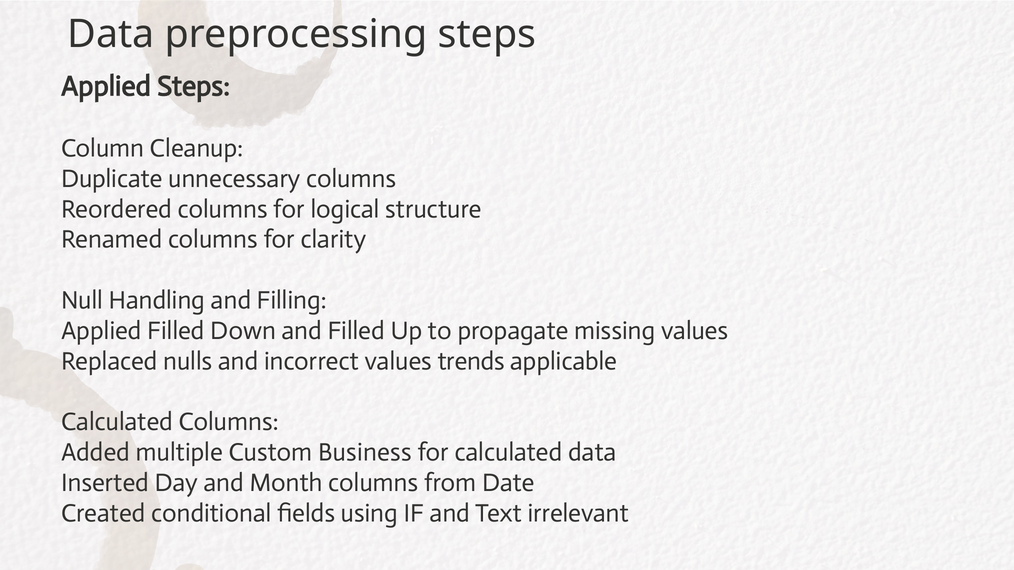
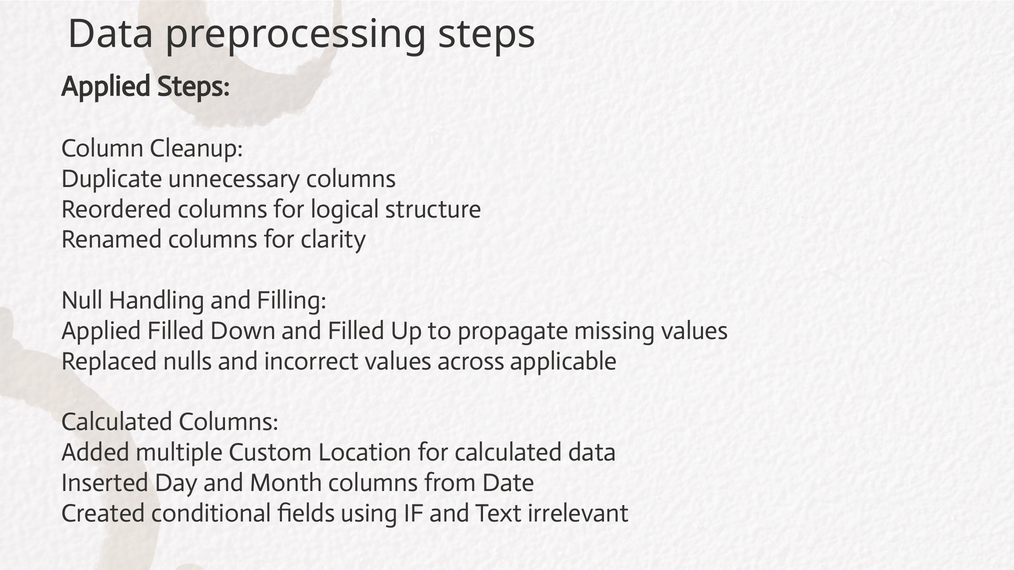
trends: trends -> across
Business: Business -> Location
